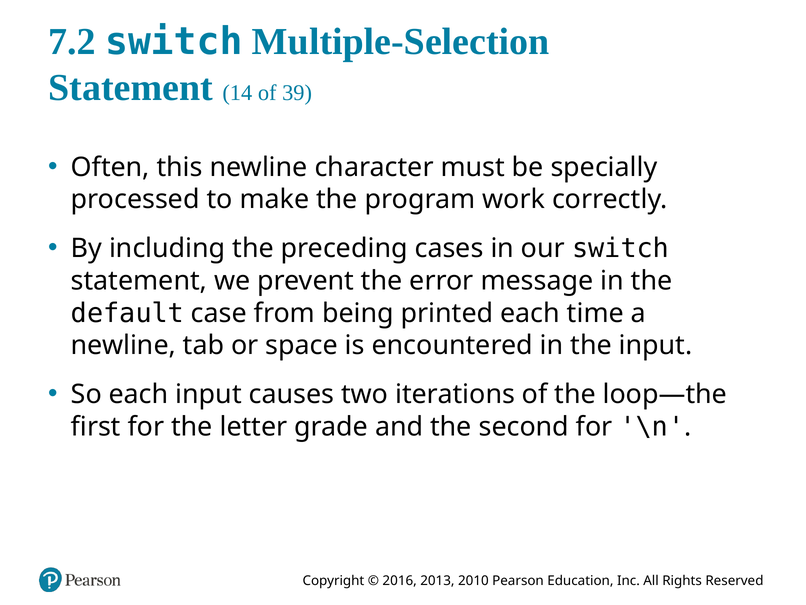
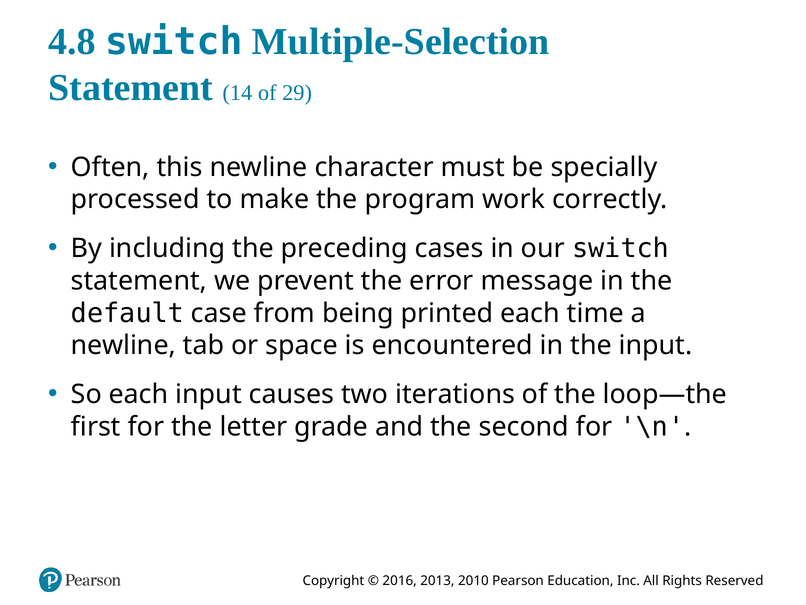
7.2: 7.2 -> 4.8
39: 39 -> 29
